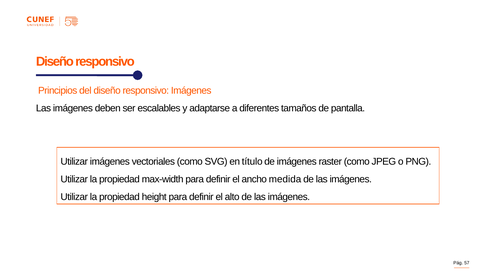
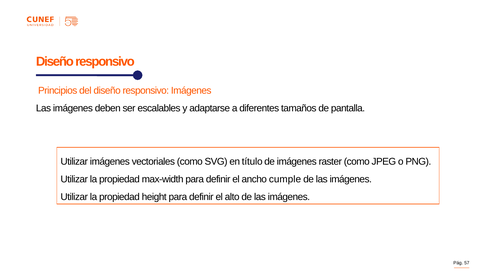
medida: medida -> cumple
